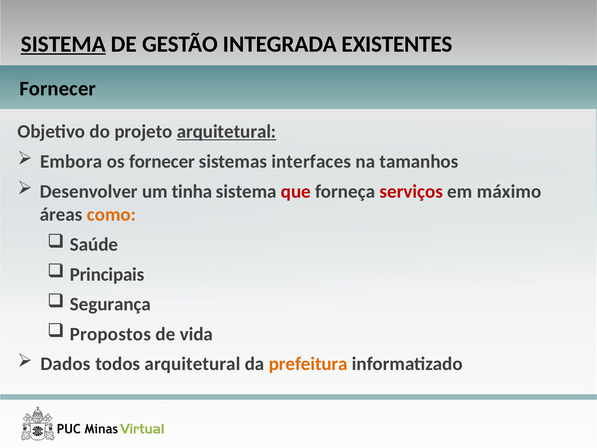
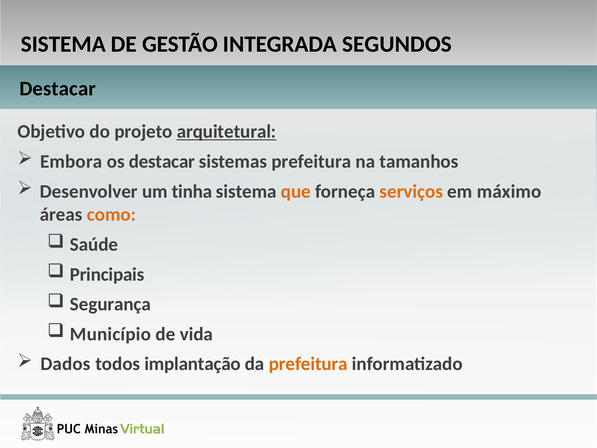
SISTEMA at (63, 44) underline: present -> none
EXISTENTES: EXISTENTES -> SEGUNDOS
Fornecer at (58, 89): Fornecer -> Destacar
os fornecer: fornecer -> destacar
sistemas interfaces: interfaces -> prefeitura
que colour: red -> orange
serviços colour: red -> orange
Propostos: Propostos -> Município
todos arquitetural: arquitetural -> implantação
